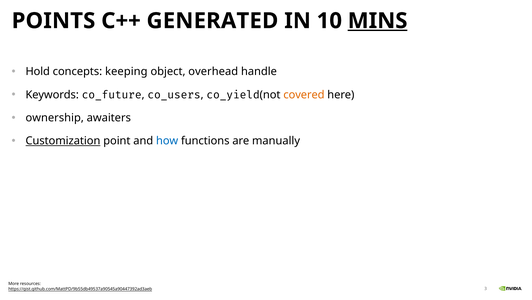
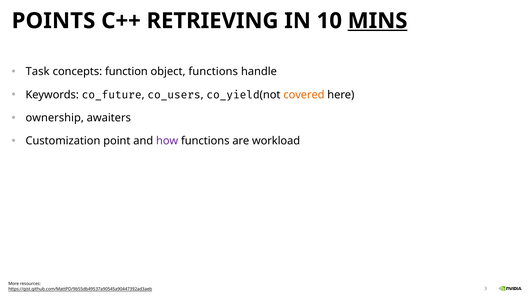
GENERATED: GENERATED -> RETRIEVING
Hold: Hold -> Task
keeping: keeping -> function
object overhead: overhead -> functions
Customization underline: present -> none
how colour: blue -> purple
manually: manually -> workload
